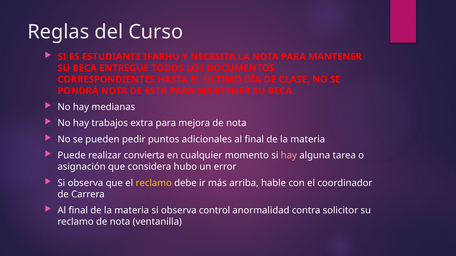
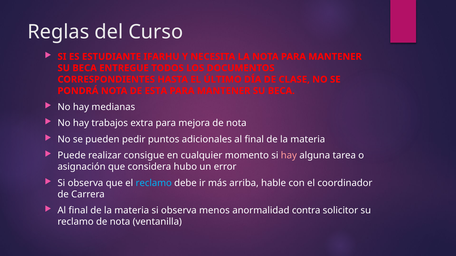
convierta: convierta -> consigue
reclamo at (154, 183) colour: yellow -> light blue
control: control -> menos
